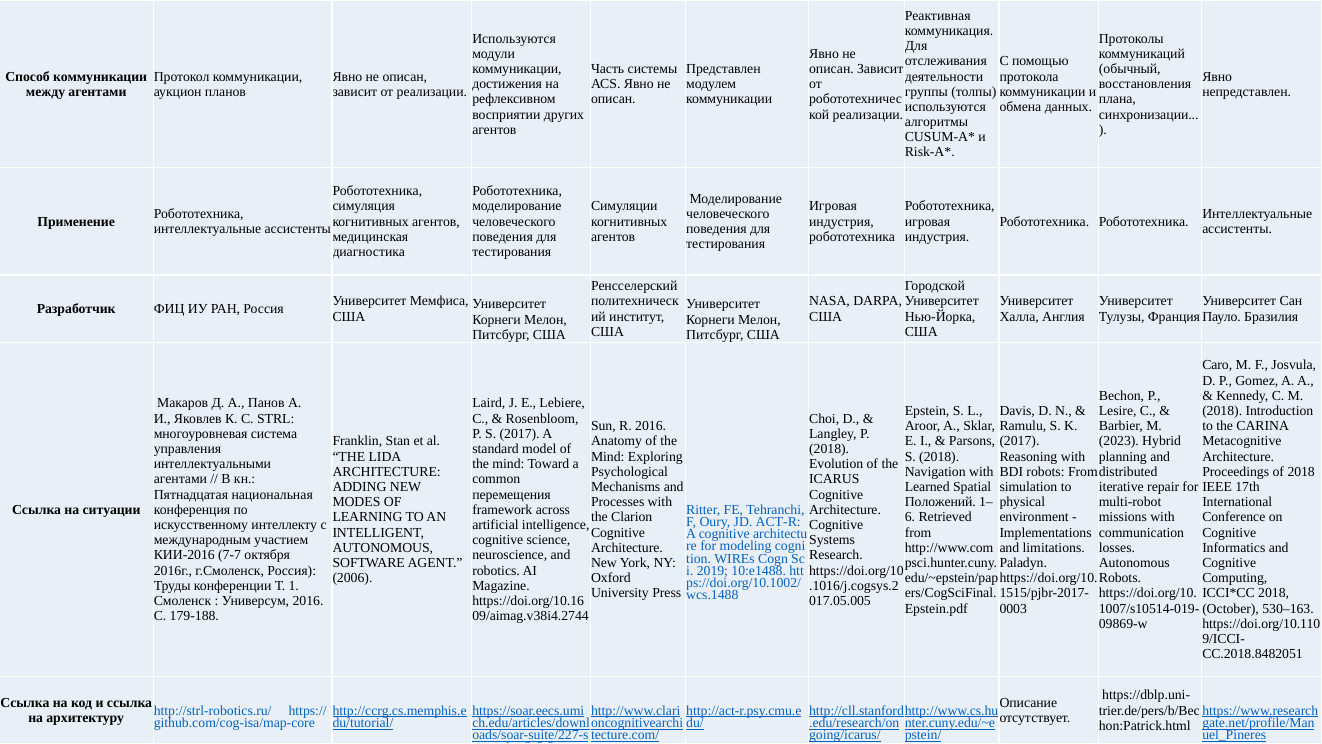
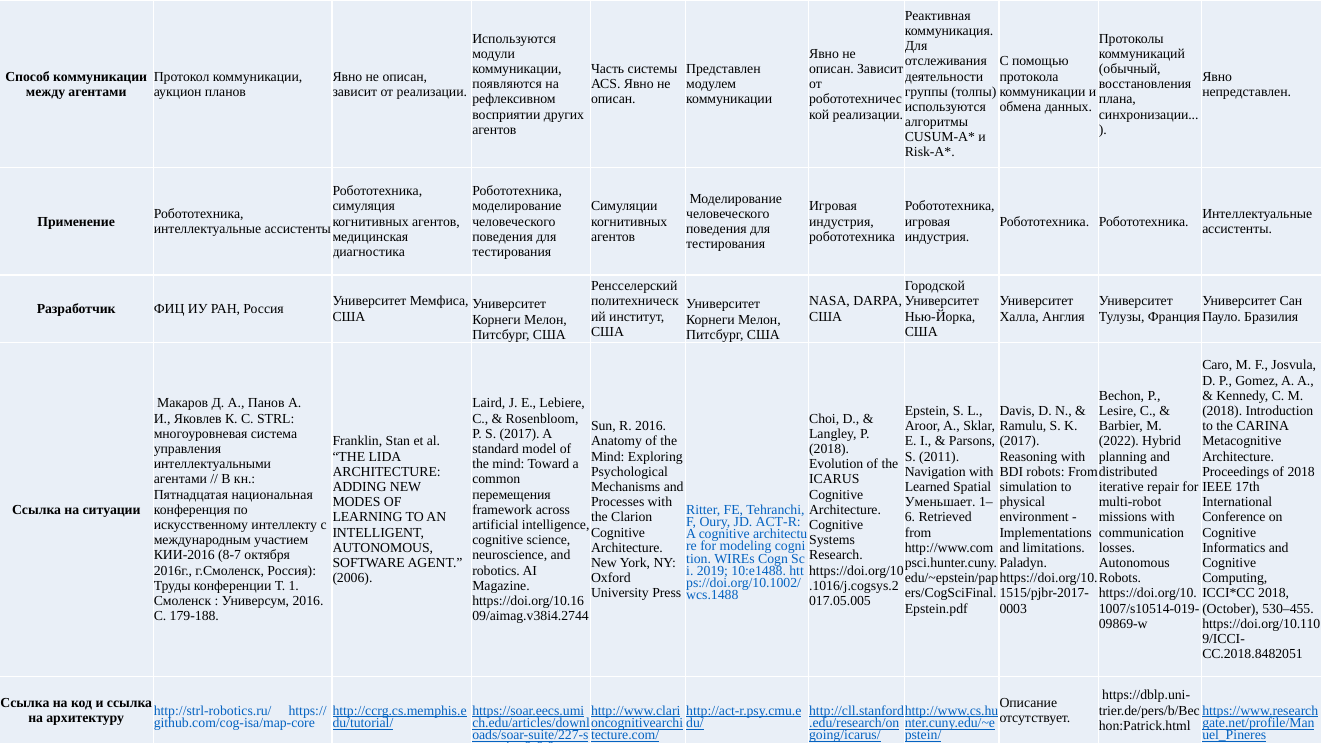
достижения: достижения -> появляются
2023: 2023 -> 2022
S 2018: 2018 -> 2011
Положений: Положений -> Уменьшает
7-7: 7-7 -> 8-7
530–163: 530–163 -> 530–455
